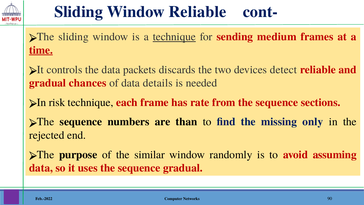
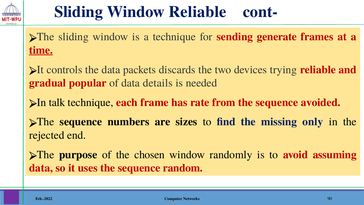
technique at (174, 37) underline: present -> none
medium: medium -> generate
detect: detect -> trying
chances: chances -> popular
risk: risk -> talk
sections: sections -> avoided
than: than -> sizes
similar: similar -> chosen
sequence gradual: gradual -> random
